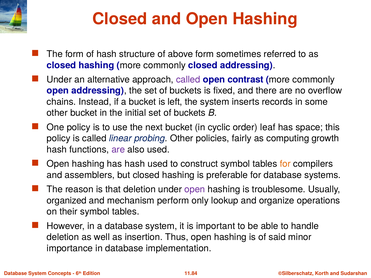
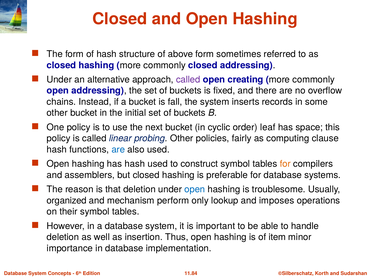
contrast: contrast -> creating
left: left -> fall
growth: growth -> clause
are at (118, 150) colour: purple -> blue
open at (195, 190) colour: purple -> blue
organize: organize -> imposes
said: said -> item
